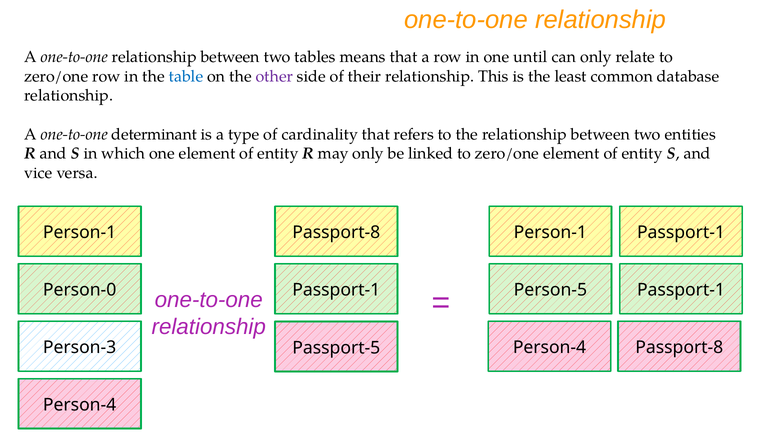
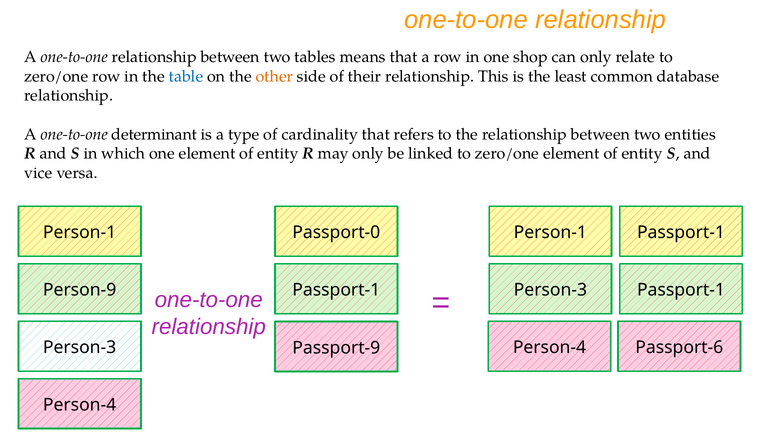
until: until -> shop
other colour: purple -> orange
Person-1 Passport-8: Passport-8 -> Passport-0
Person-0: Person-0 -> Person-9
Person-5 at (550, 290): Person-5 -> Person-3
Passport-5: Passport-5 -> Passport-9
Person-4 Passport-8: Passport-8 -> Passport-6
